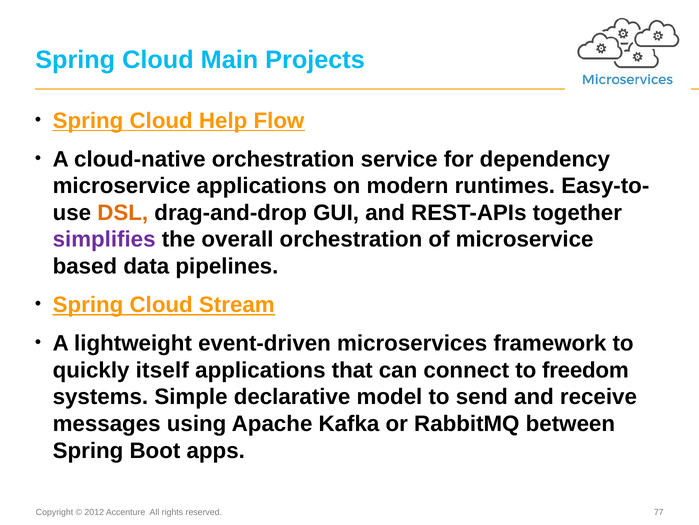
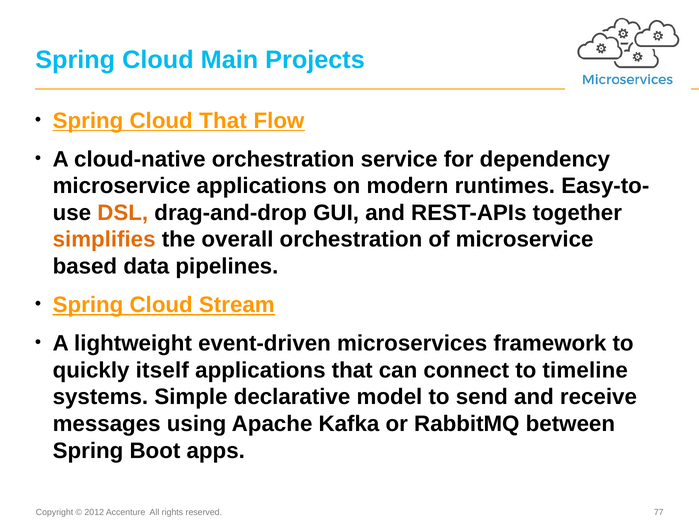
Cloud Help: Help -> That
simplifies colour: purple -> orange
freedom: freedom -> timeline
